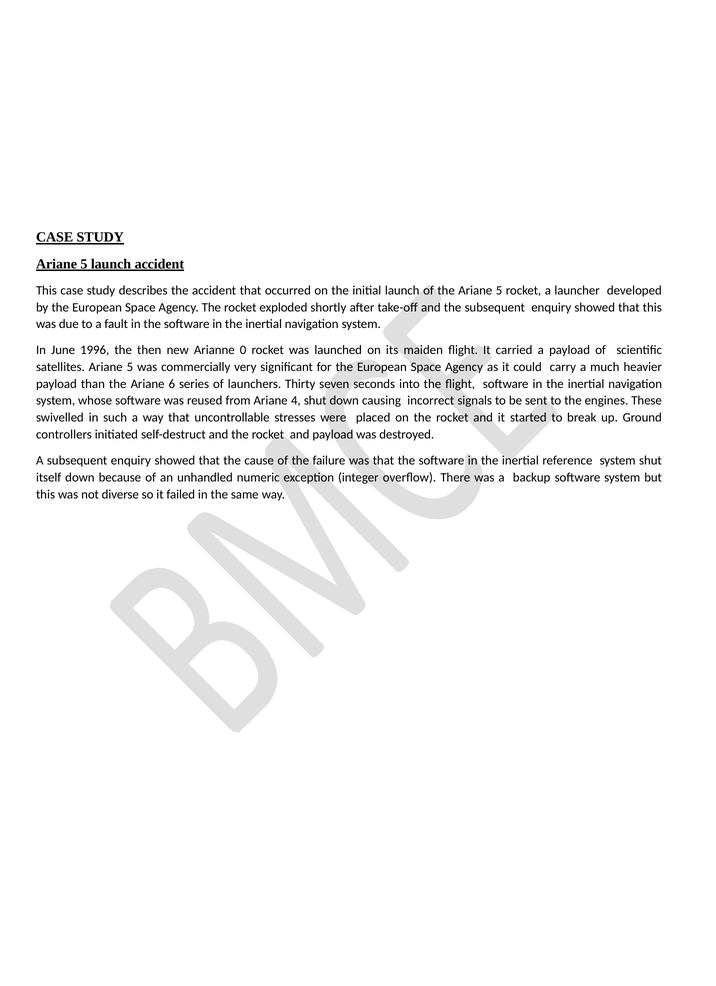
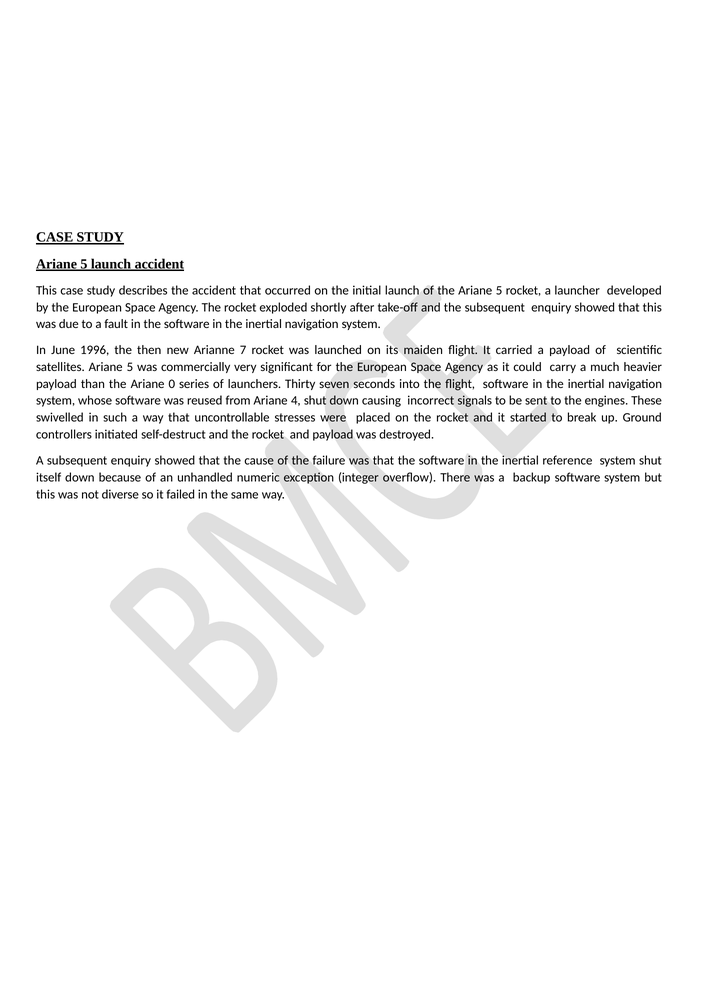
0: 0 -> 7
6: 6 -> 0
